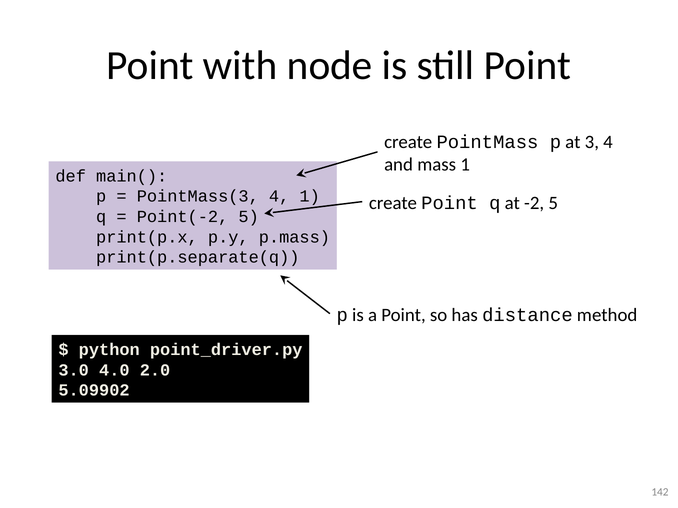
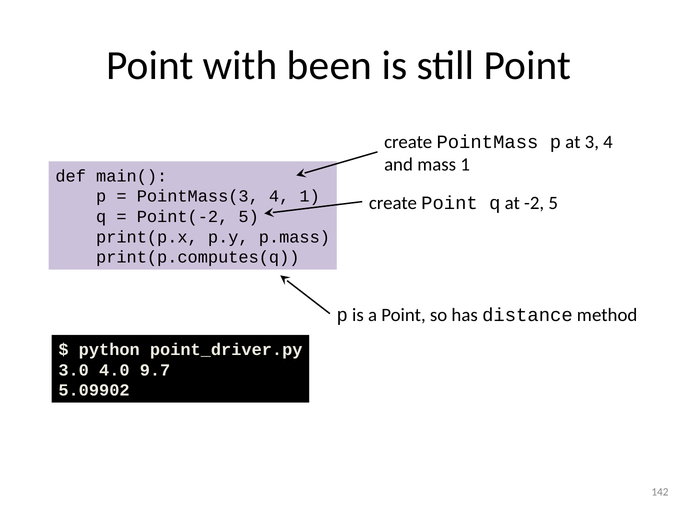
node: node -> been
print(p.separate(q: print(p.separate(q -> print(p.computes(q
2.0: 2.0 -> 9.7
